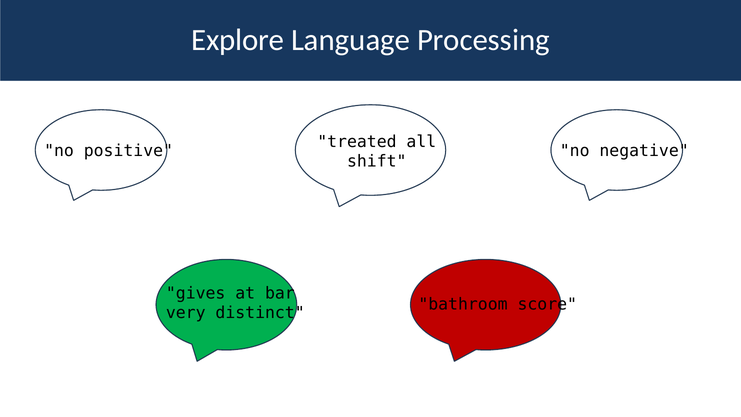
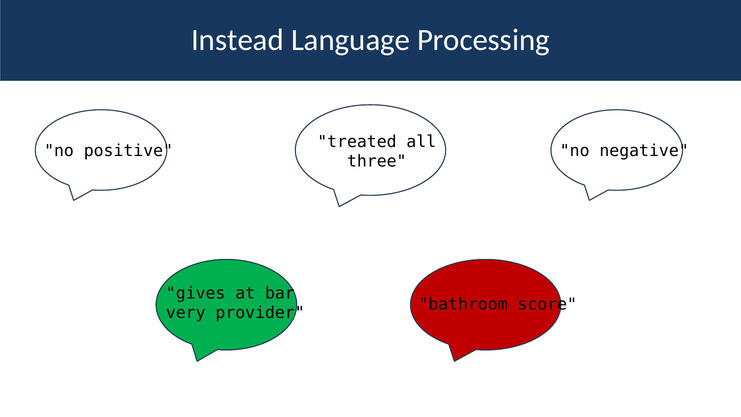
Explore: Explore -> Instead
shift: shift -> three
distinct: distinct -> provider
